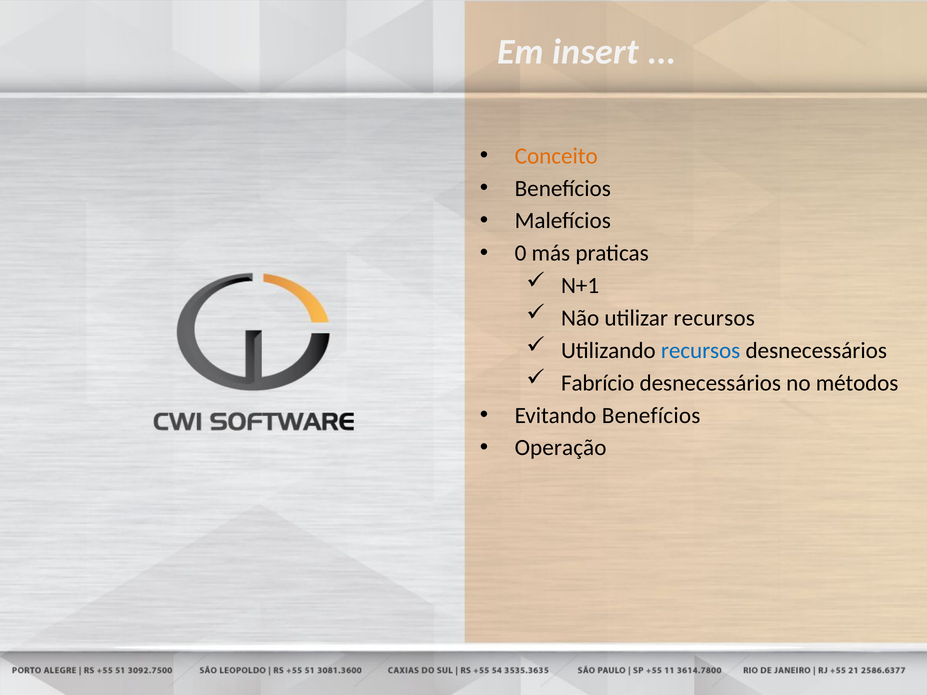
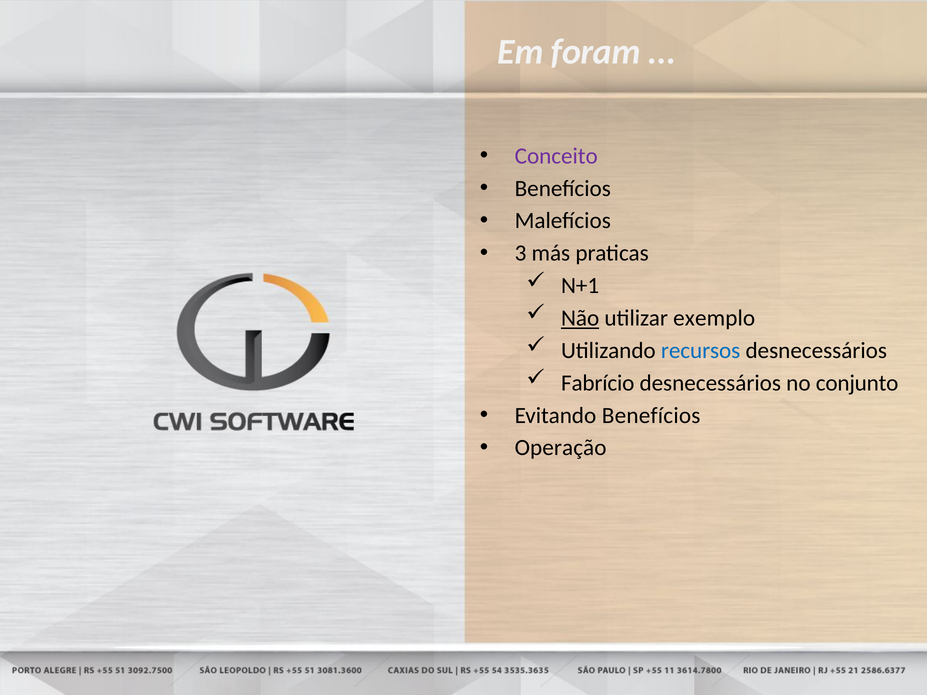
insert: insert -> foram
Conceito colour: orange -> purple
0: 0 -> 3
Não underline: none -> present
utilizar recursos: recursos -> exemplo
métodos: métodos -> conjunto
